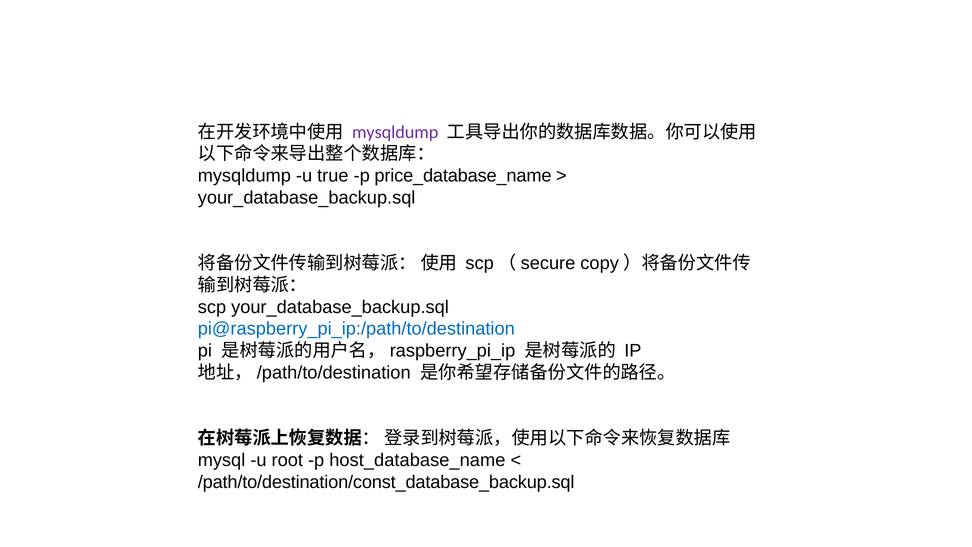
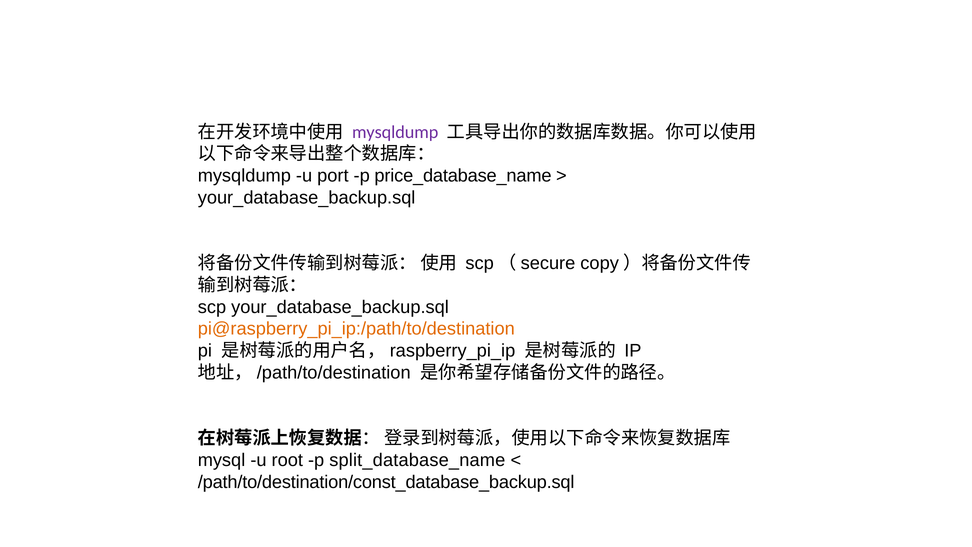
true: true -> port
pi@raspberry_pi_ip:/path/to/destination colour: blue -> orange
host_database_name: host_database_name -> split_database_name
